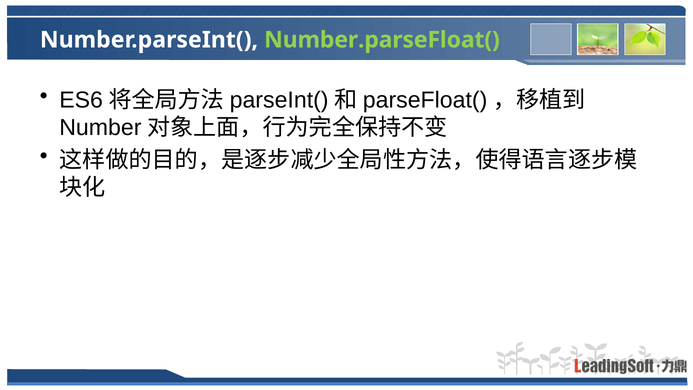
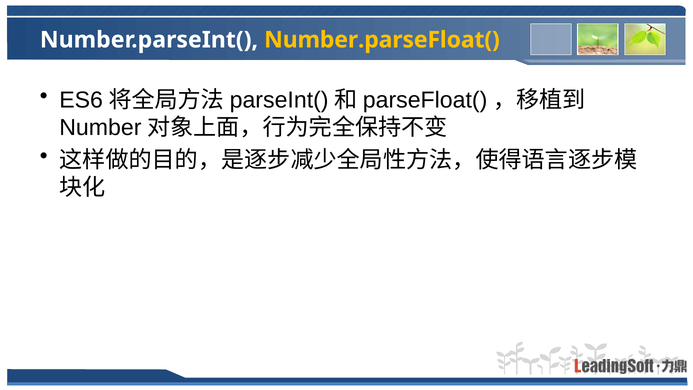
Number.parseFloat( colour: light green -> yellow
